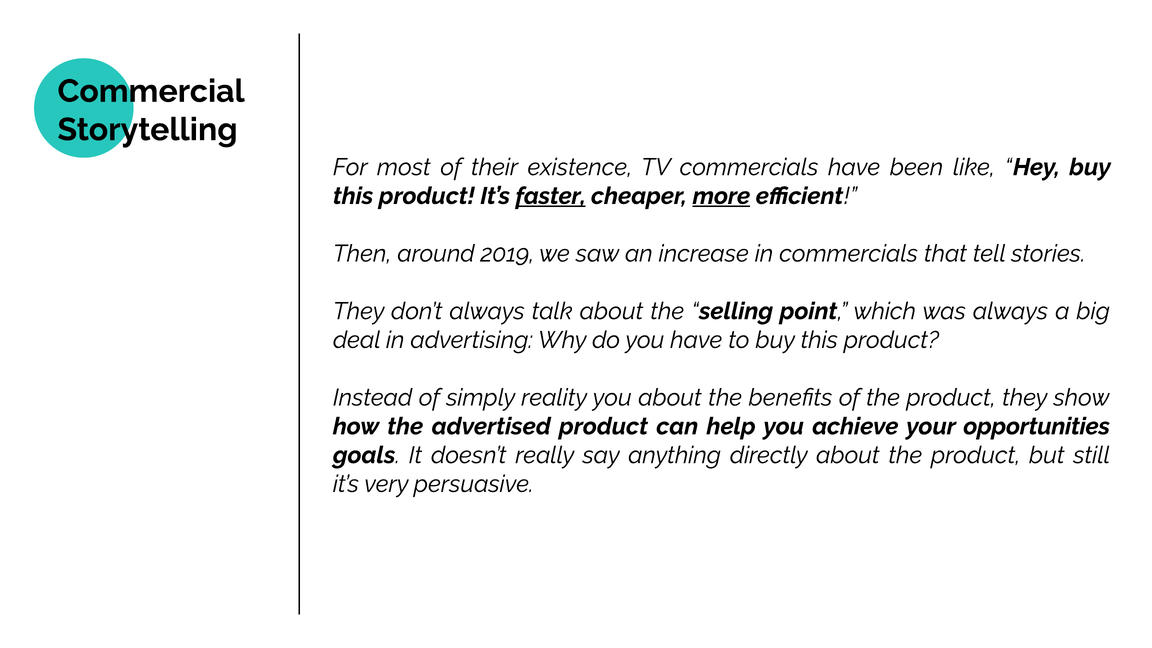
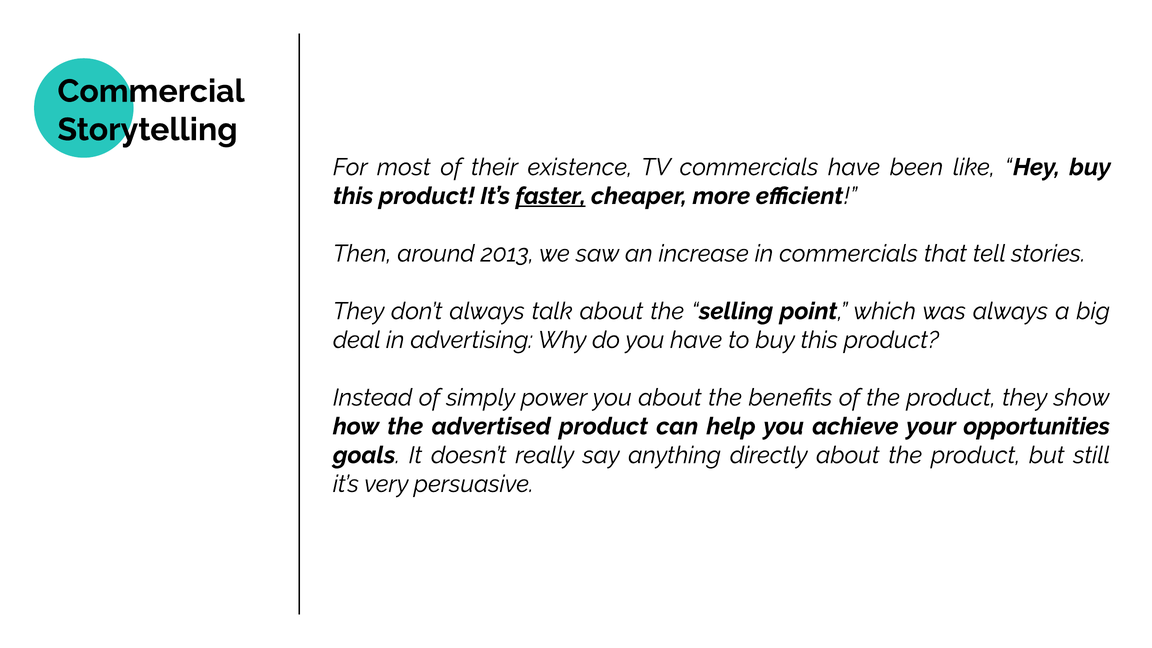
more underline: present -> none
2019: 2019 -> 2013
reality: reality -> power
